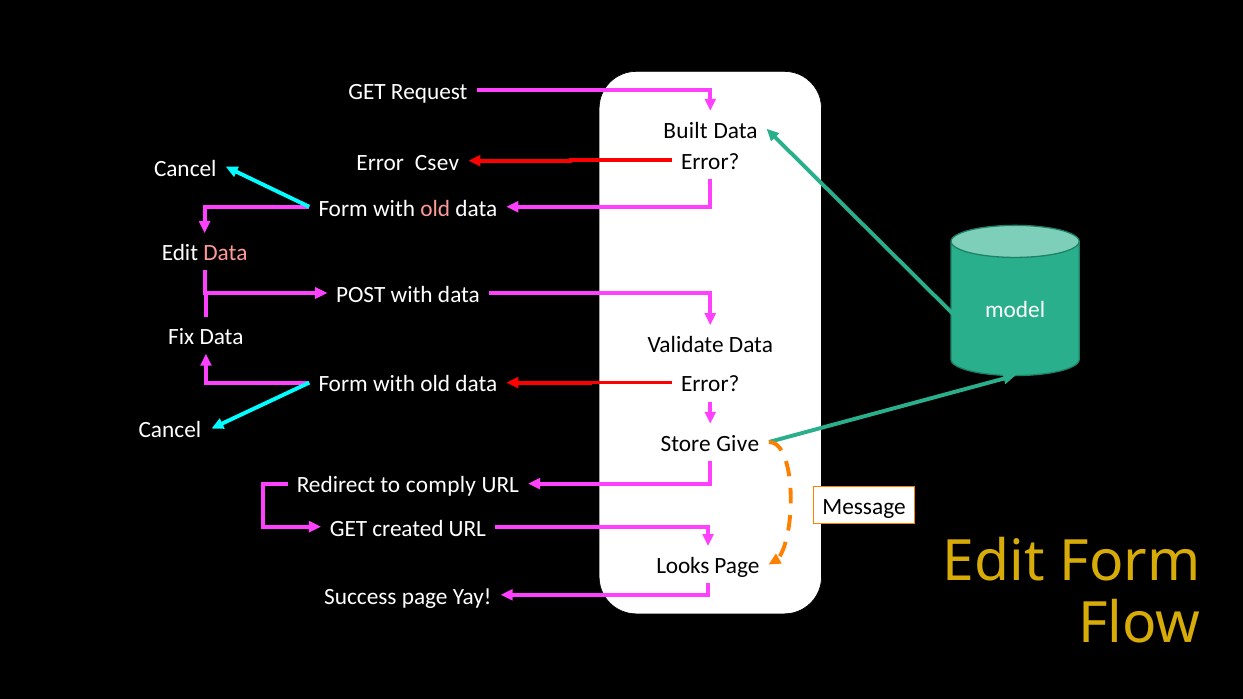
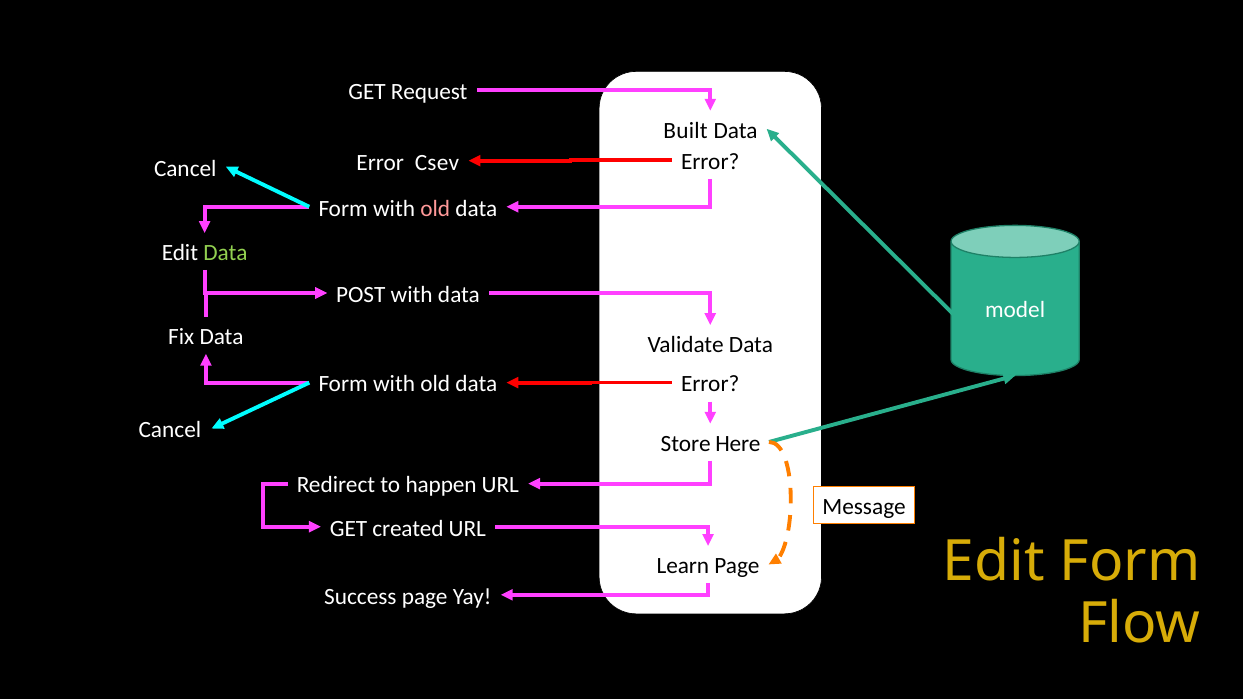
Data at (225, 253) colour: pink -> light green
Give: Give -> Here
comply: comply -> happen
Looks: Looks -> Learn
